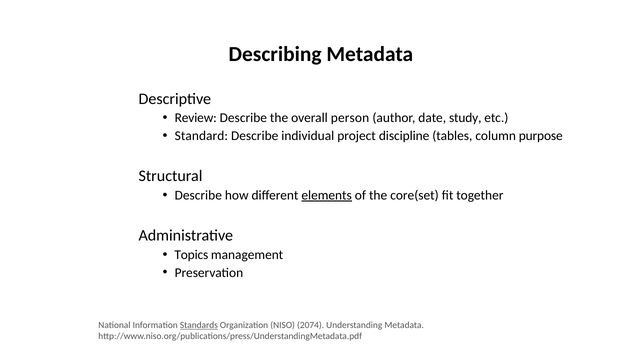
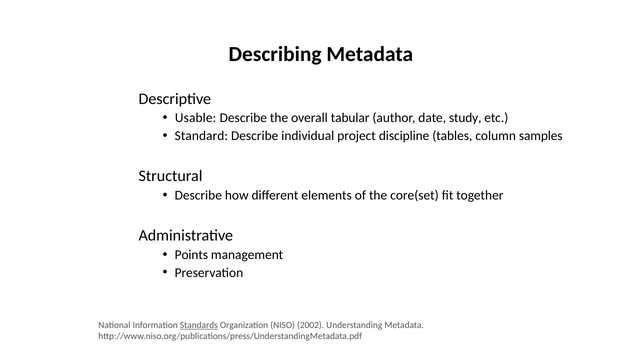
Review: Review -> Usable
person: person -> tabular
purpose: purpose -> samples
elements underline: present -> none
Topics: Topics -> Points
2074: 2074 -> 2002
